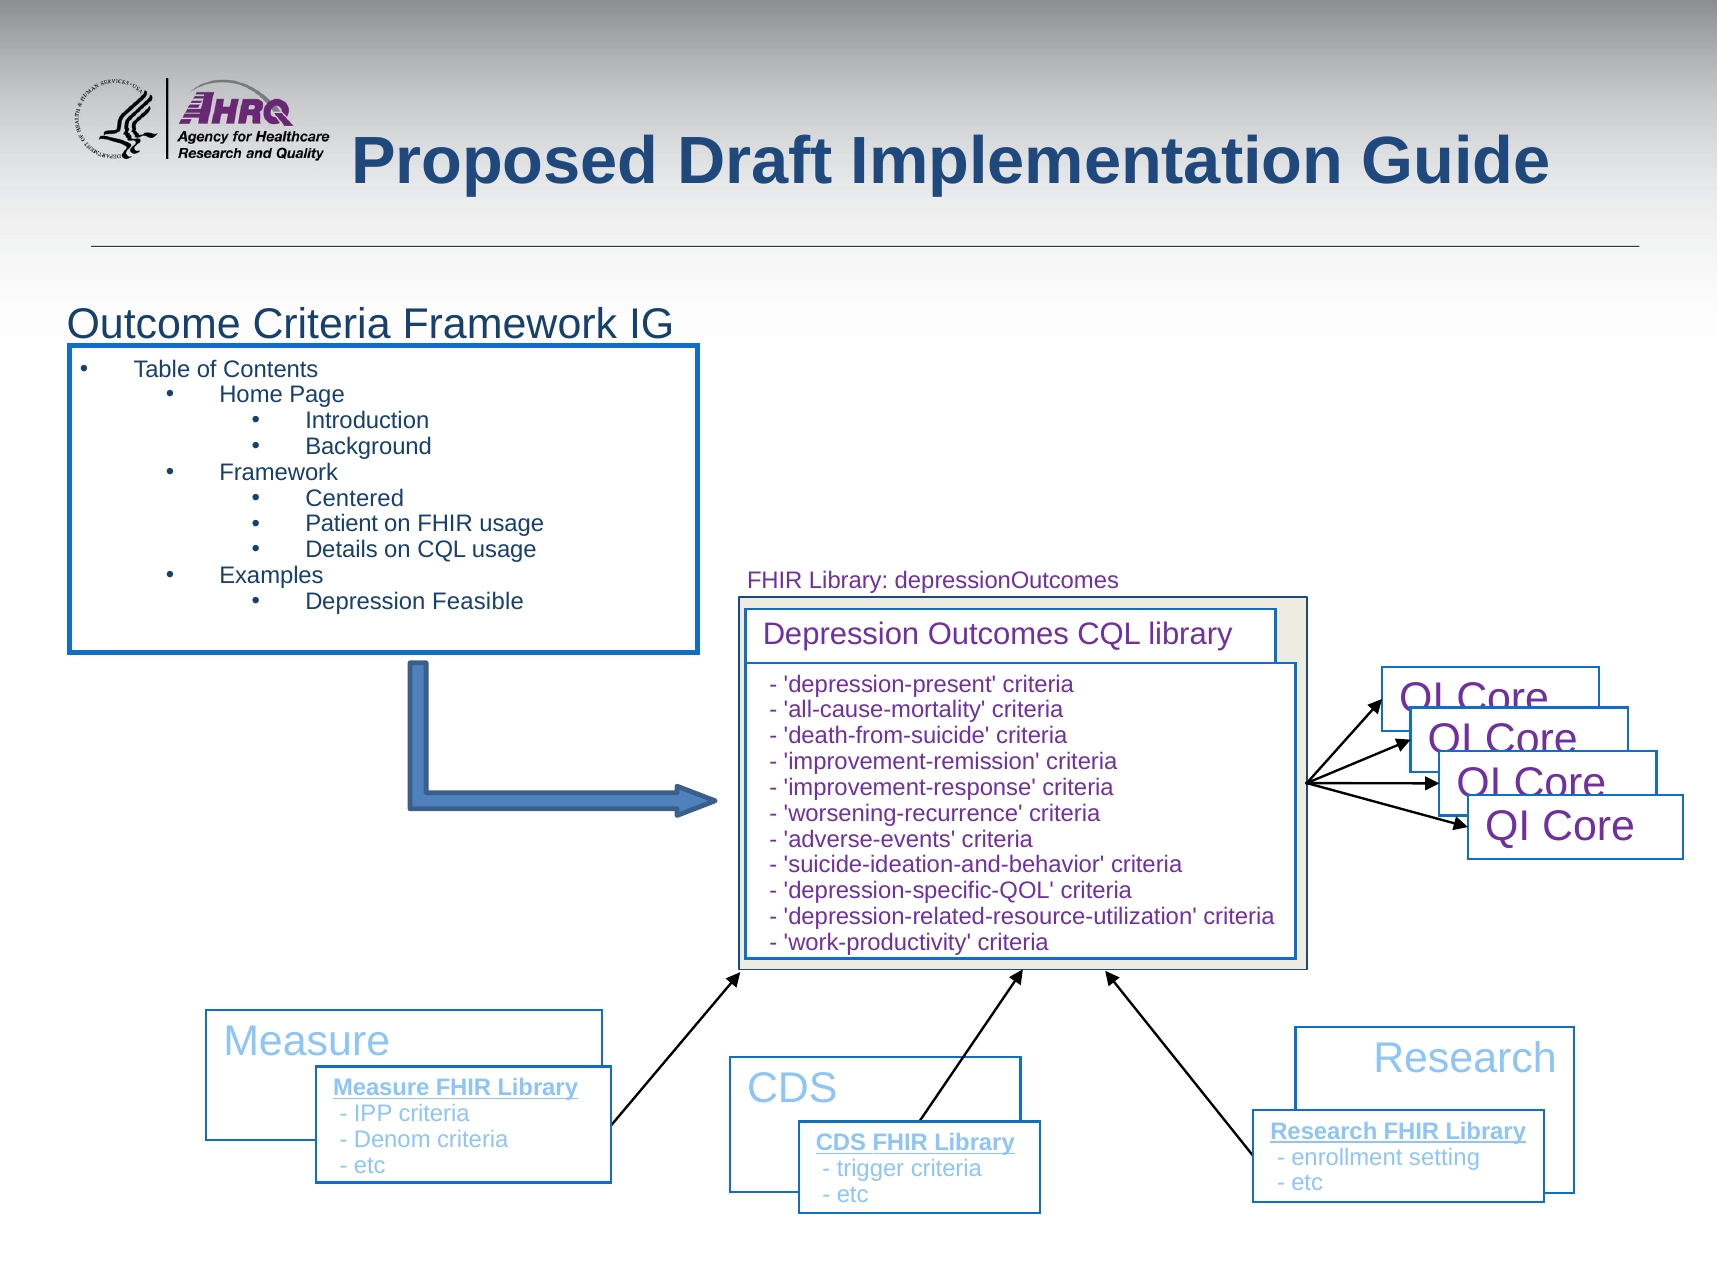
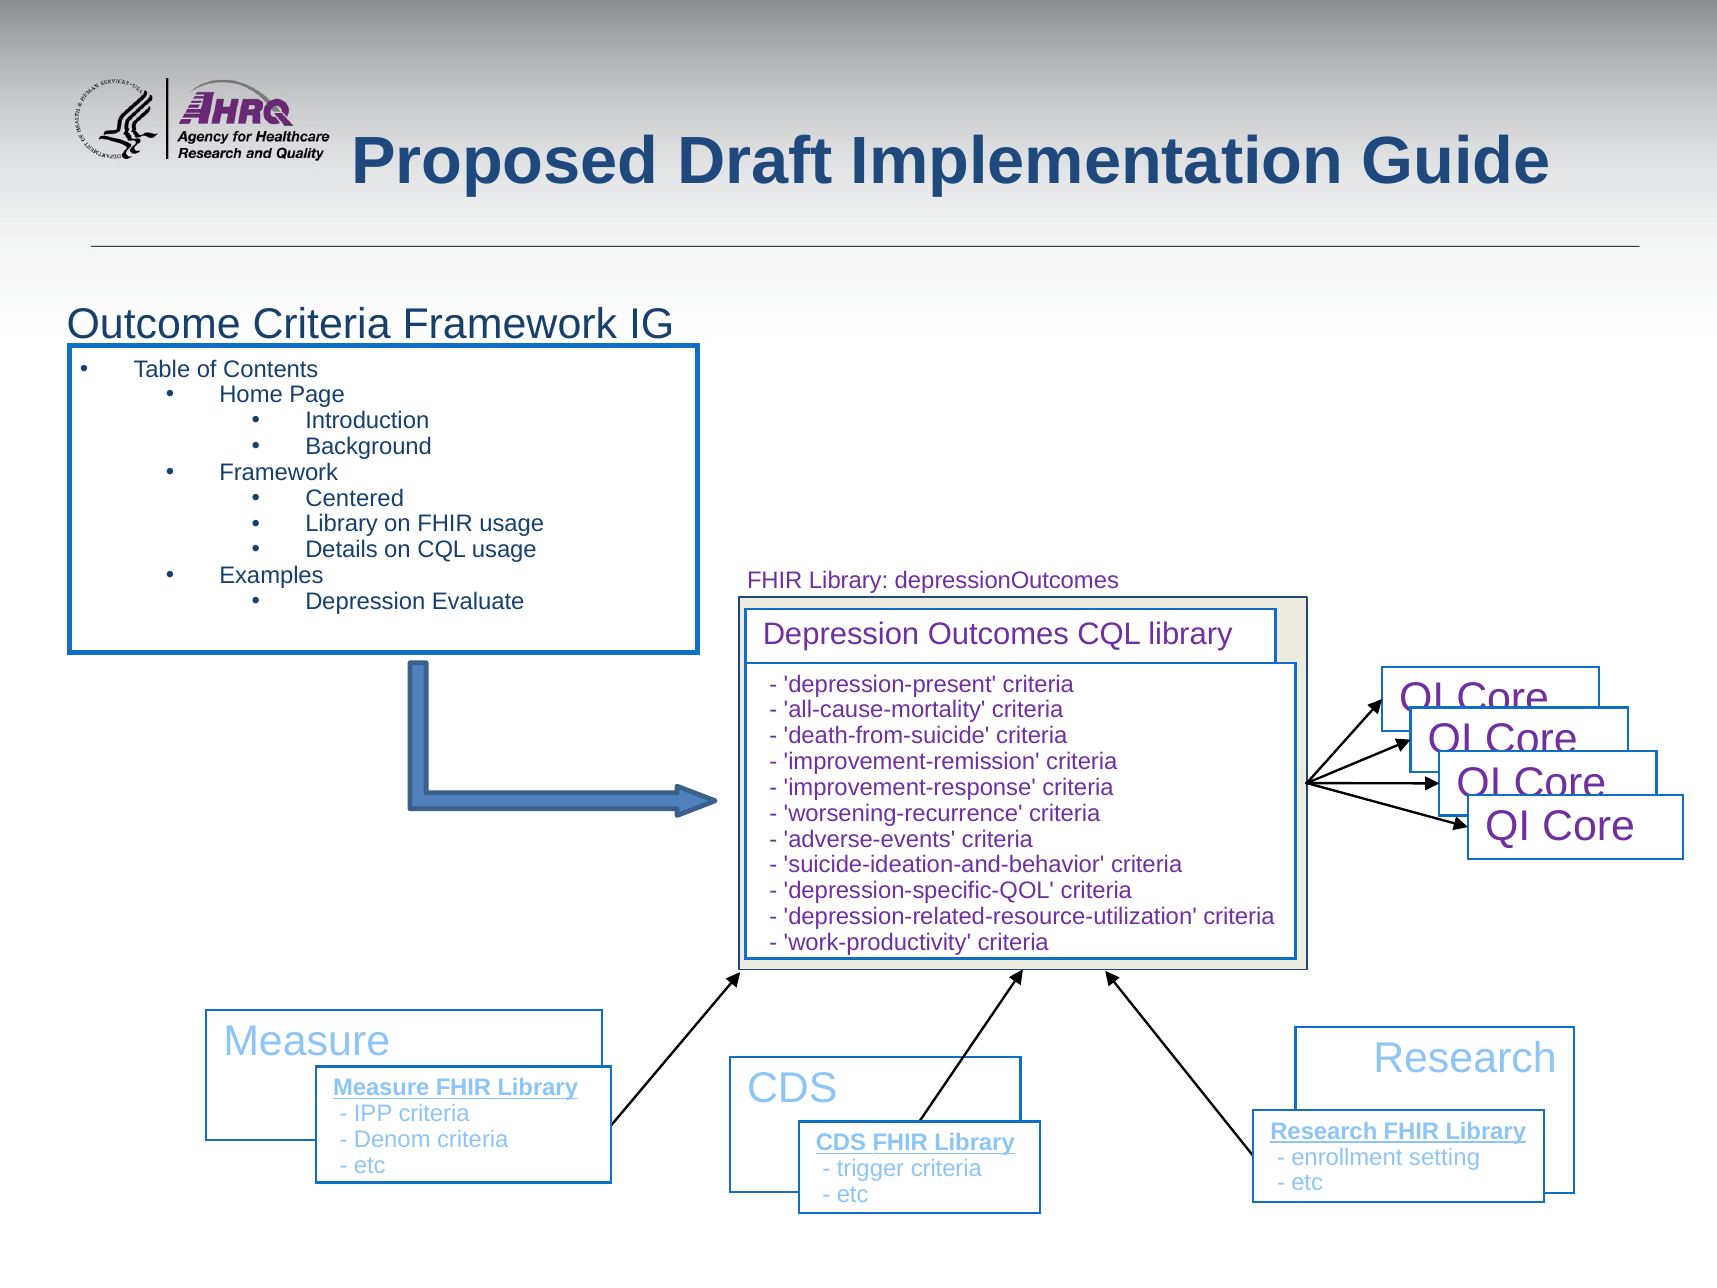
Patient at (342, 524): Patient -> Library
Feasible: Feasible -> Evaluate
